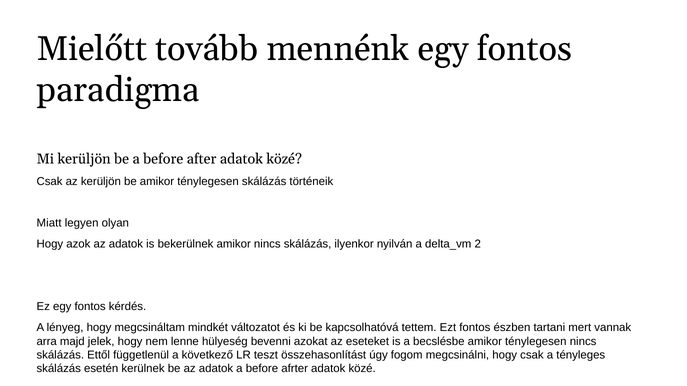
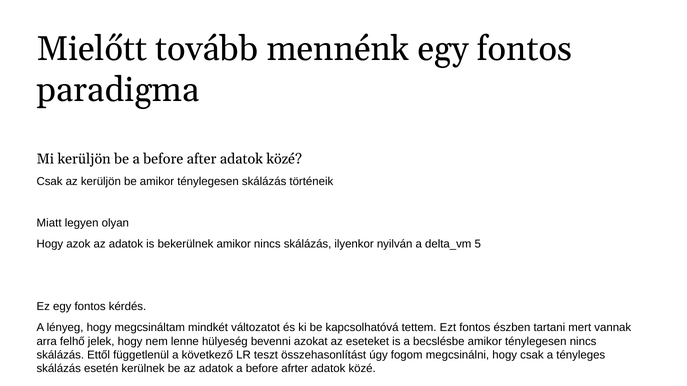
2: 2 -> 5
majd: majd -> felhő
